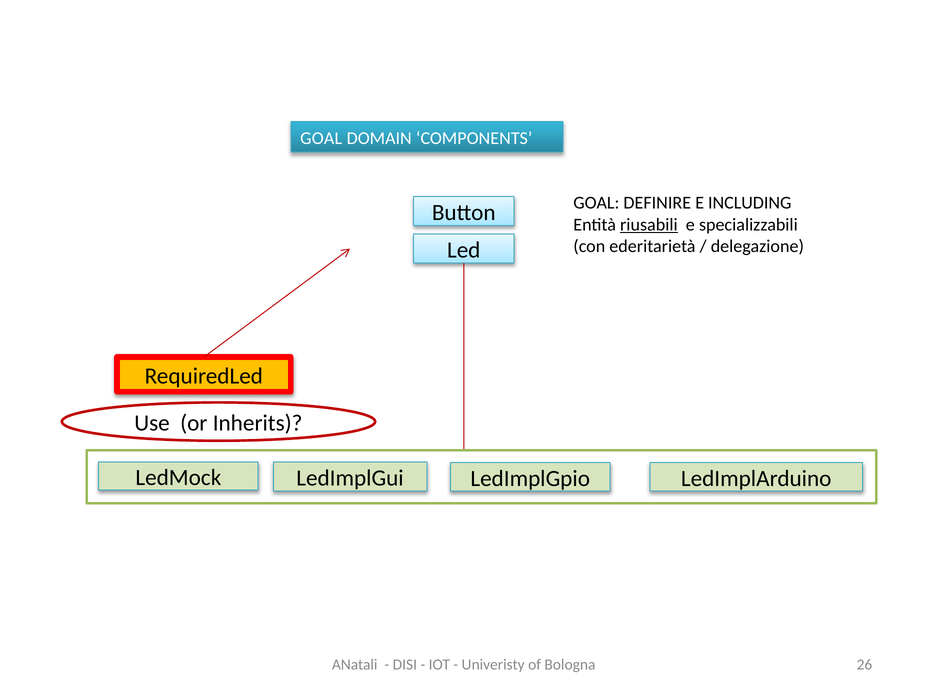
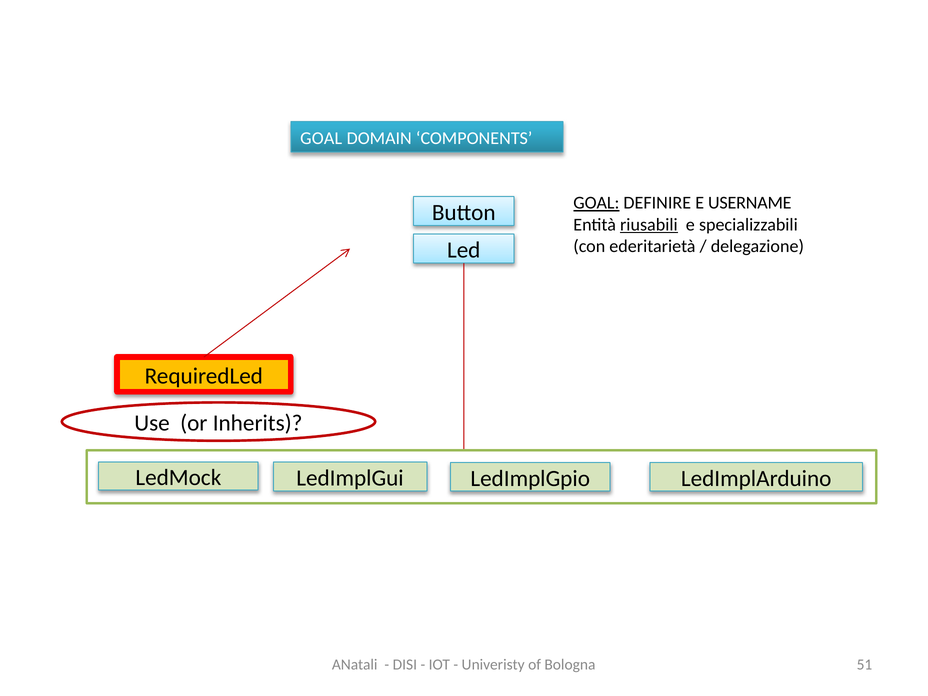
GOAL at (596, 203) underline: none -> present
INCLUDING: INCLUDING -> USERNAME
26: 26 -> 51
